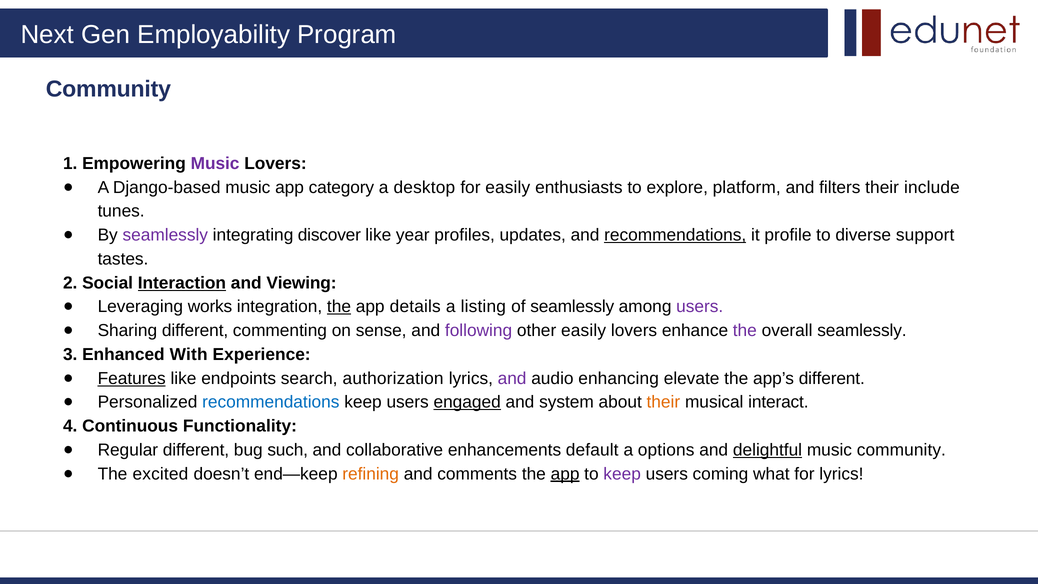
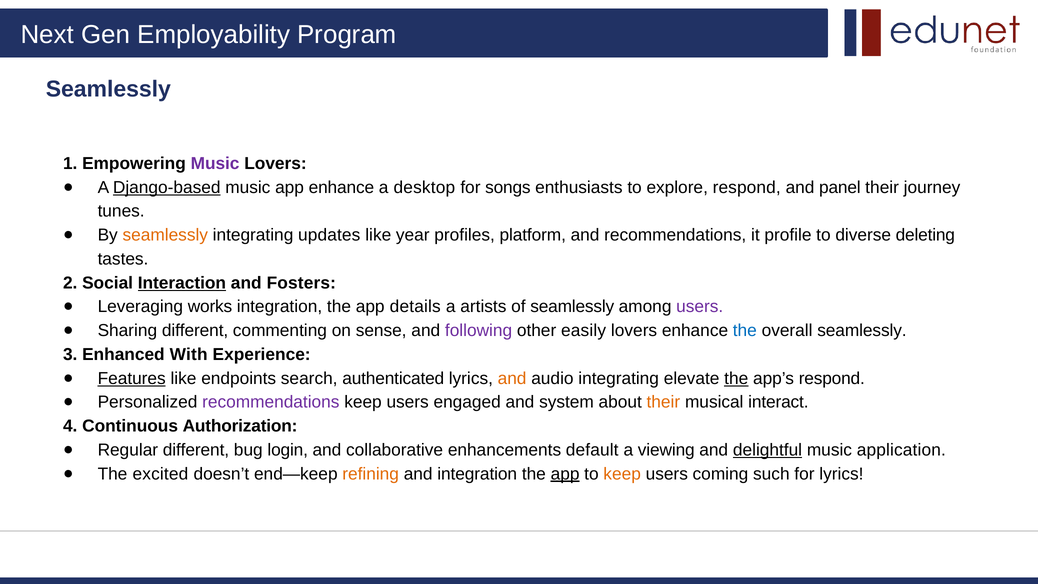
Community at (108, 89): Community -> Seamlessly
Django-based underline: none -> present
app category: category -> enhance
for easily: easily -> songs
explore platform: platform -> respond
filters: filters -> panel
include: include -> journey
seamlessly at (165, 235) colour: purple -> orange
discover: discover -> updates
updates: updates -> platform
recommendations at (675, 235) underline: present -> none
support: support -> deleting
Viewing: Viewing -> Fosters
the at (339, 307) underline: present -> none
listing: listing -> artists
the at (745, 331) colour: purple -> blue
authorization: authorization -> authenticated
and at (512, 378) colour: purple -> orange
audio enhancing: enhancing -> integrating
the at (736, 378) underline: none -> present
app’s different: different -> respond
recommendations at (271, 402) colour: blue -> purple
engaged underline: present -> none
Functionality: Functionality -> Authorization
such: such -> login
options: options -> viewing
music community: community -> application
and comments: comments -> integration
keep at (622, 474) colour: purple -> orange
what: what -> such
